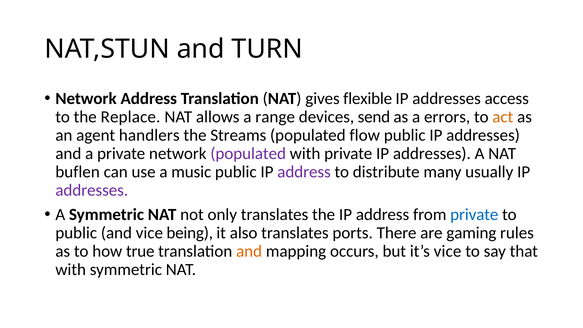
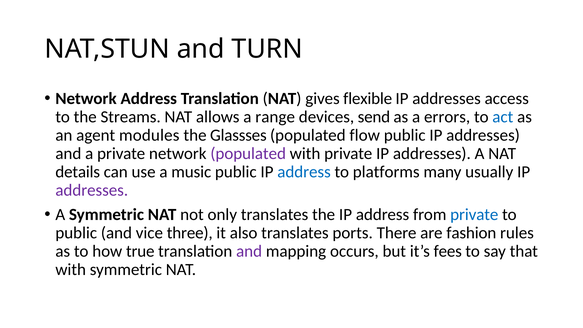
Replace: Replace -> Streams
act colour: orange -> blue
handlers: handlers -> modules
Streams: Streams -> Glassses
buflen: buflen -> details
address at (304, 172) colour: purple -> blue
distribute: distribute -> platforms
being: being -> three
gaming: gaming -> fashion
and at (249, 251) colour: orange -> purple
it’s vice: vice -> fees
